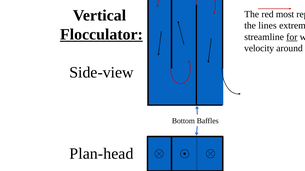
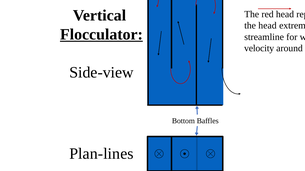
red most: most -> head
the lines: lines -> head
for underline: present -> none
Plan-head: Plan-head -> Plan-lines
